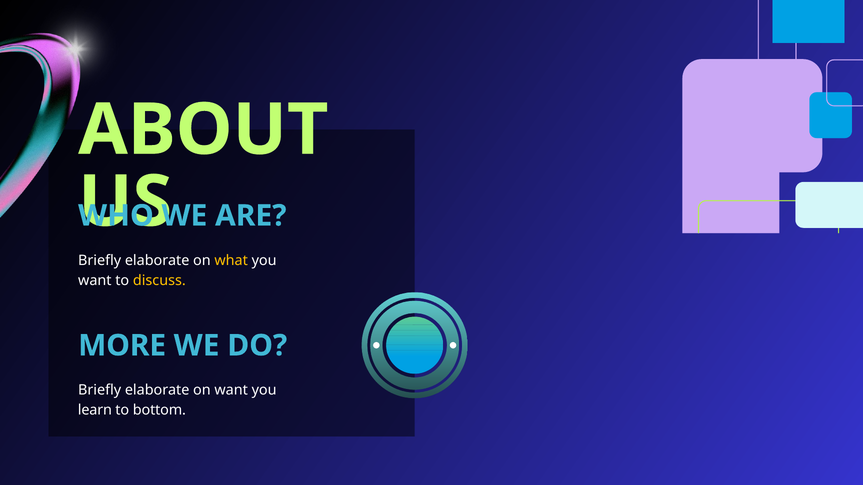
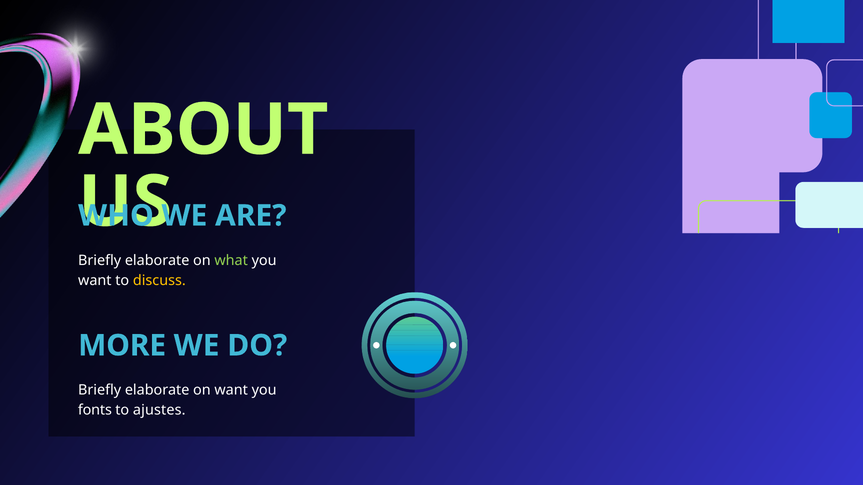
what colour: yellow -> light green
learn: learn -> fonts
bottom: bottom -> ajustes
